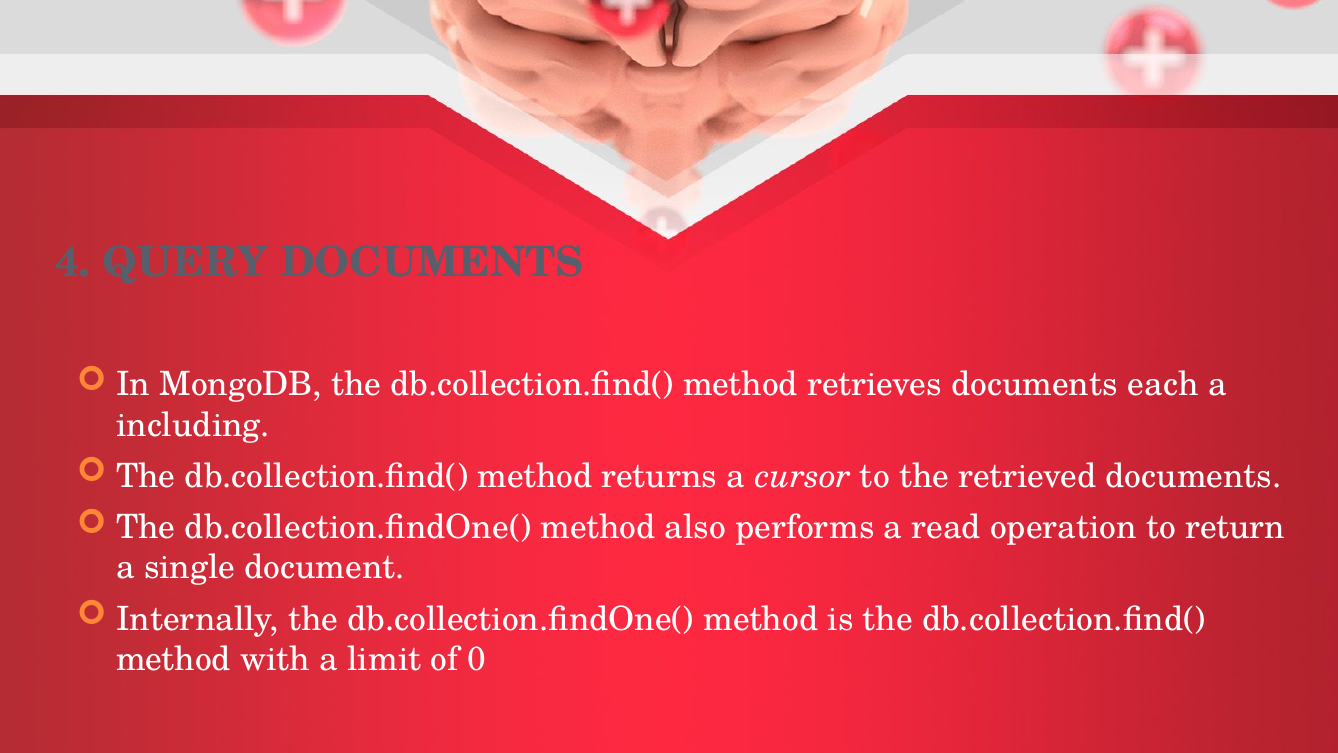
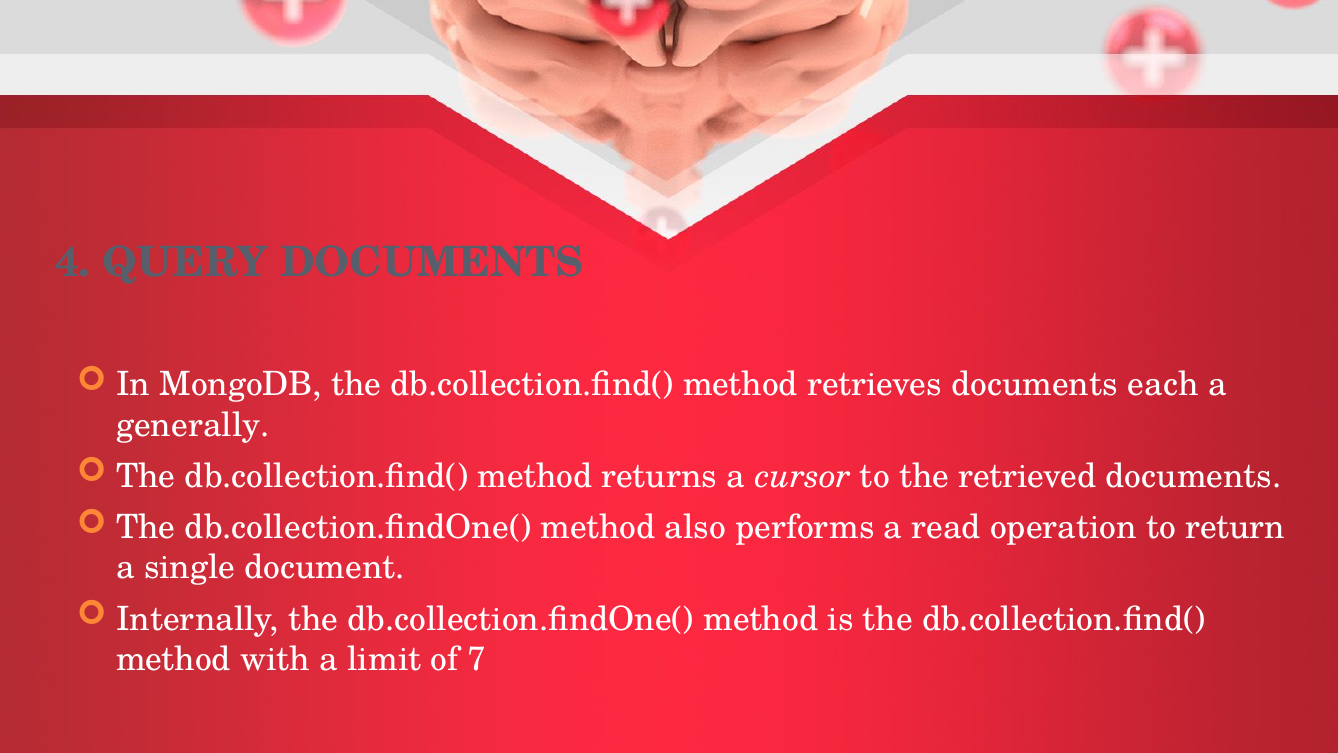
including: including -> generally
0: 0 -> 7
